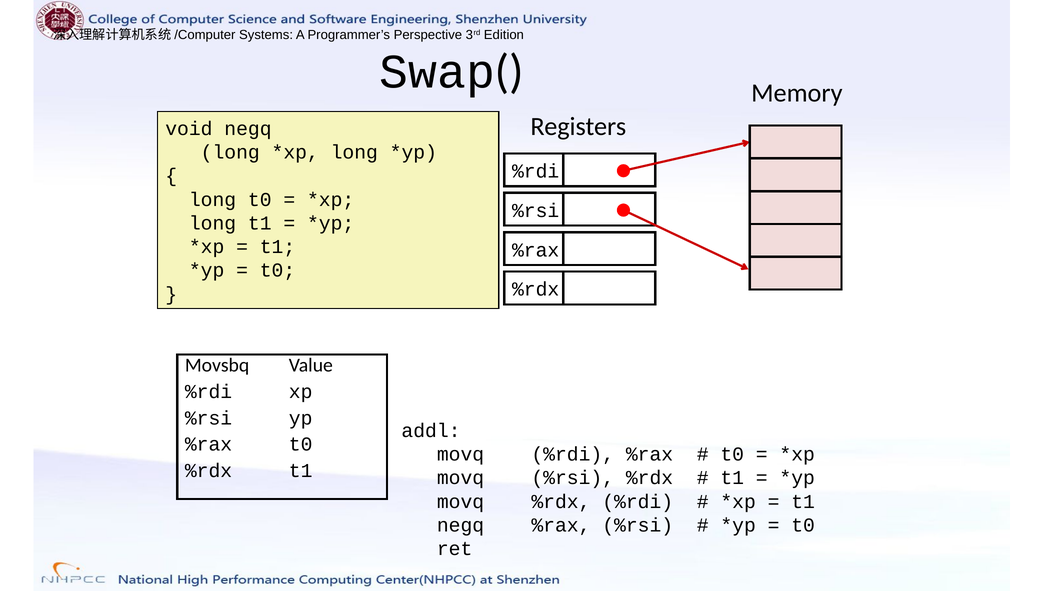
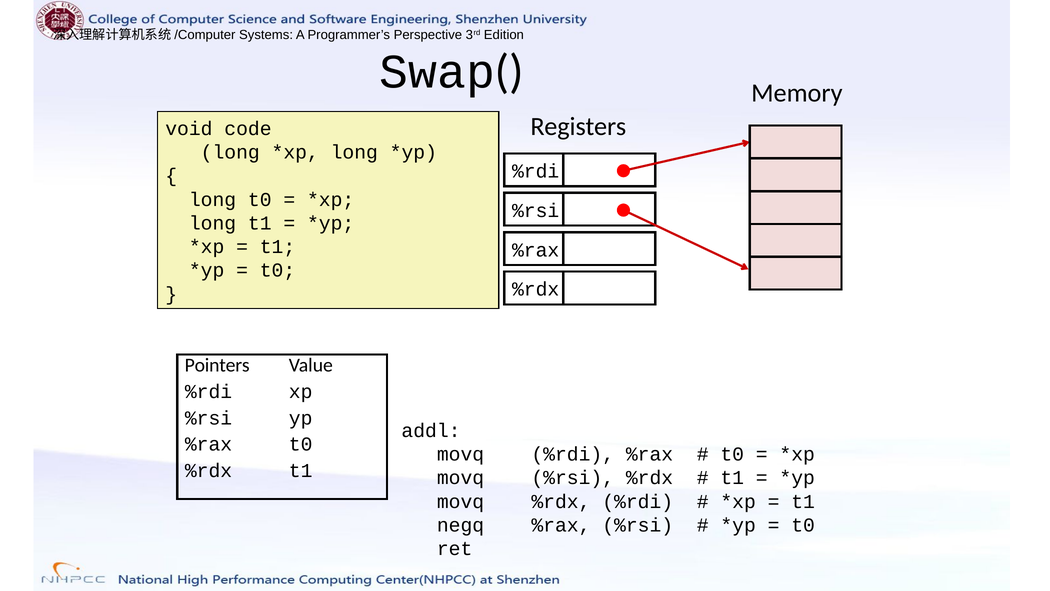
void negq: negq -> code
Movsbq: Movsbq -> Pointers
